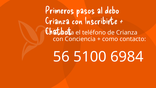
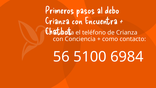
Inscribirte: Inscribirte -> Encuentra
